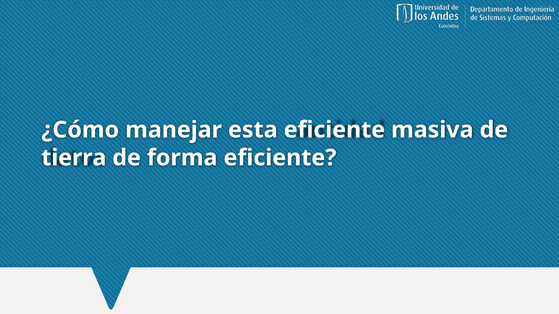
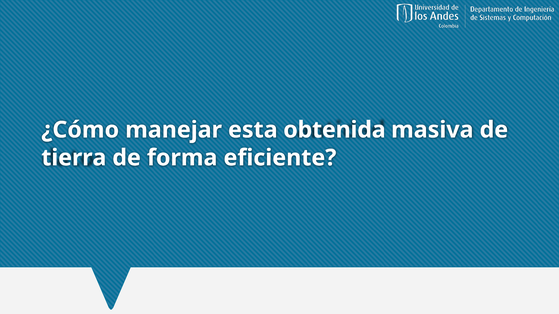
esta eficiente: eficiente -> obtenida
